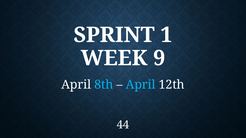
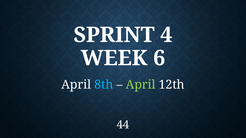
1: 1 -> 4
9: 9 -> 6
April at (141, 85) colour: light blue -> light green
